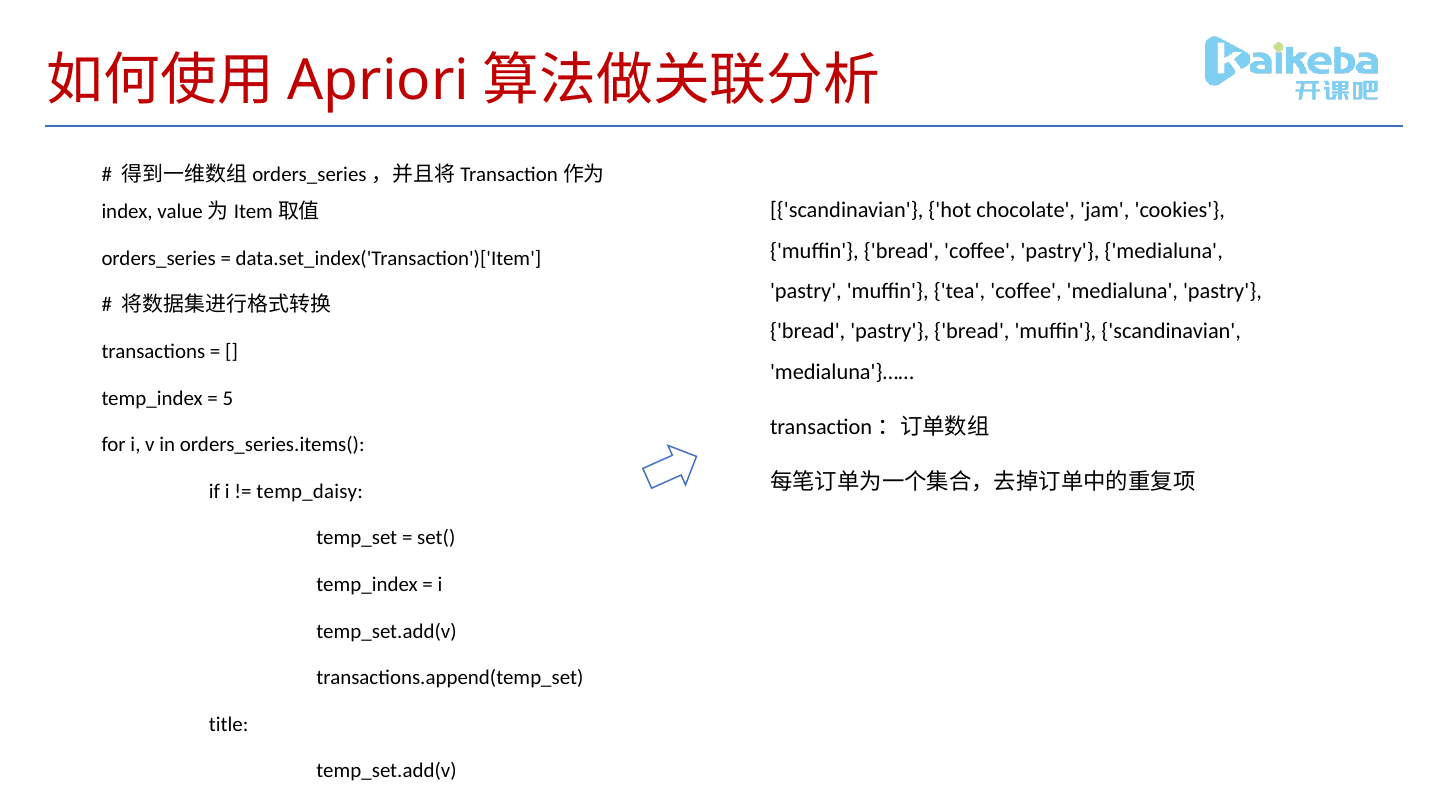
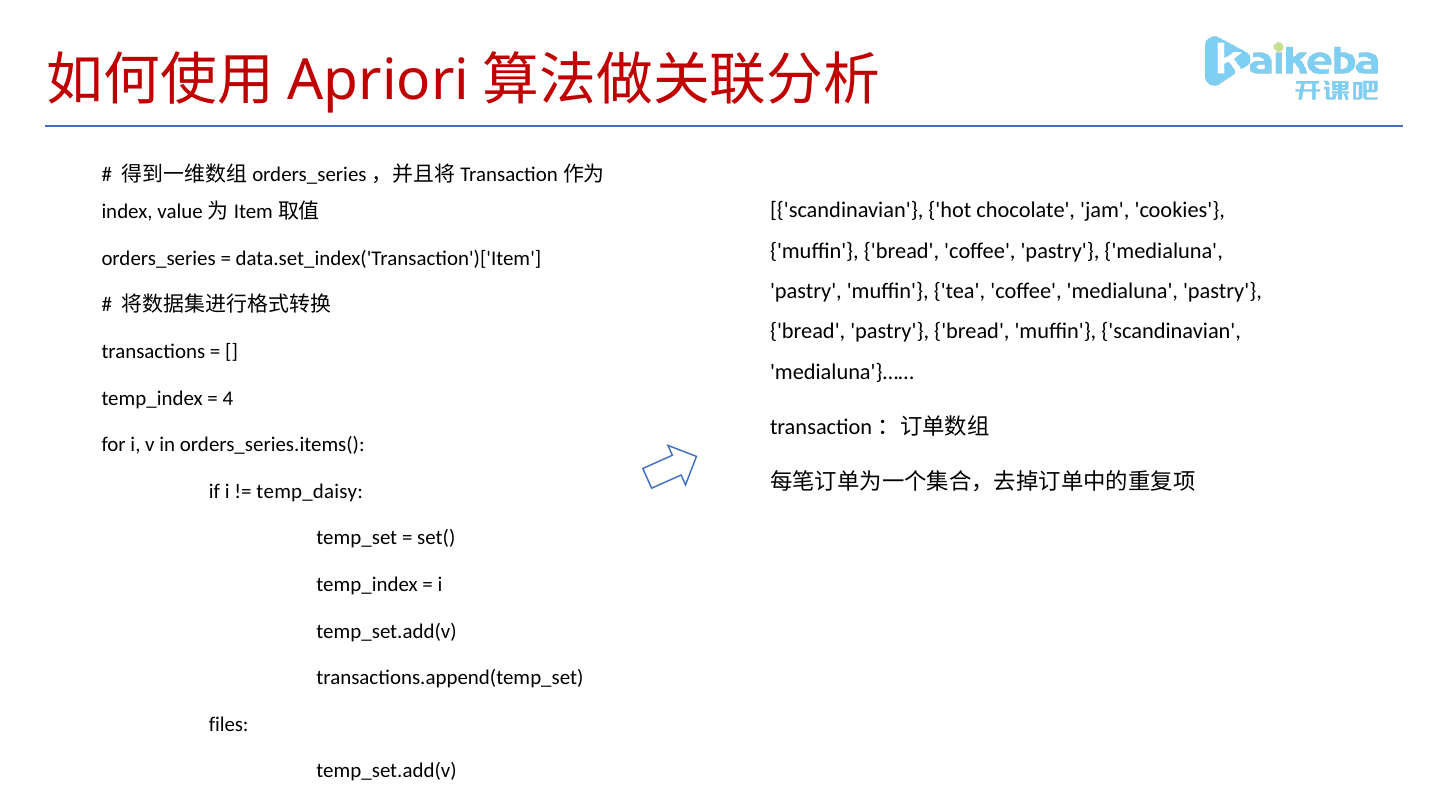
5: 5 -> 4
title: title -> files
